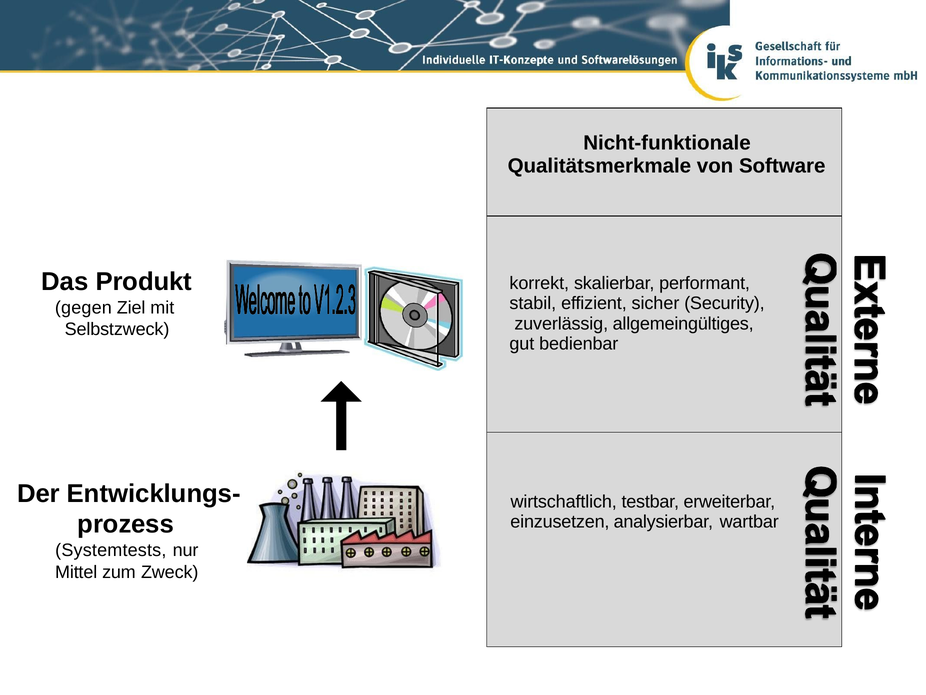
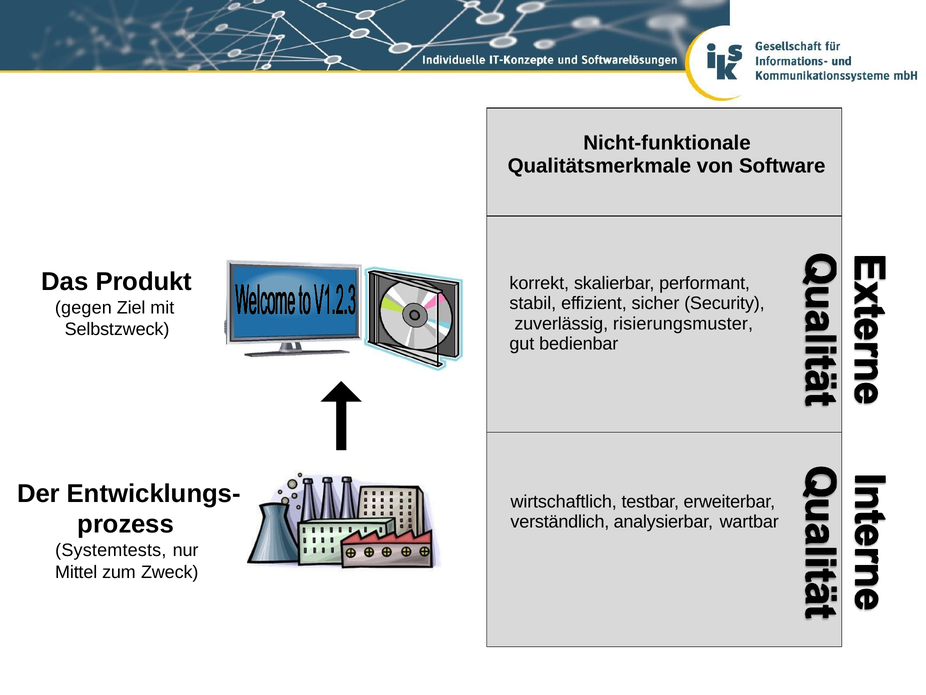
allgemeingültiges: allgemeingültiges -> risierungsmuster
einzusetzen: einzusetzen -> verständlich
